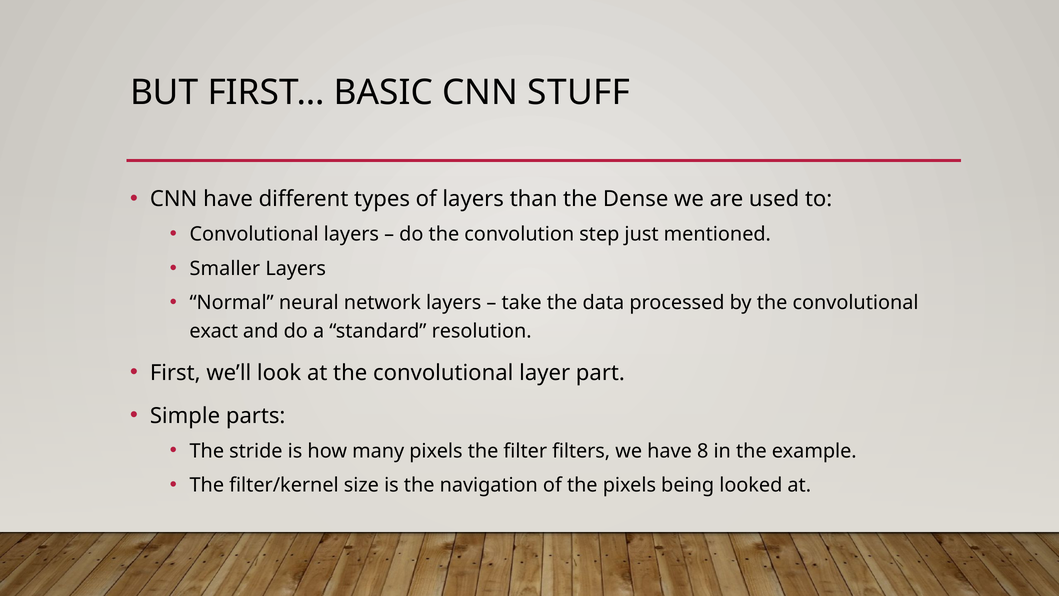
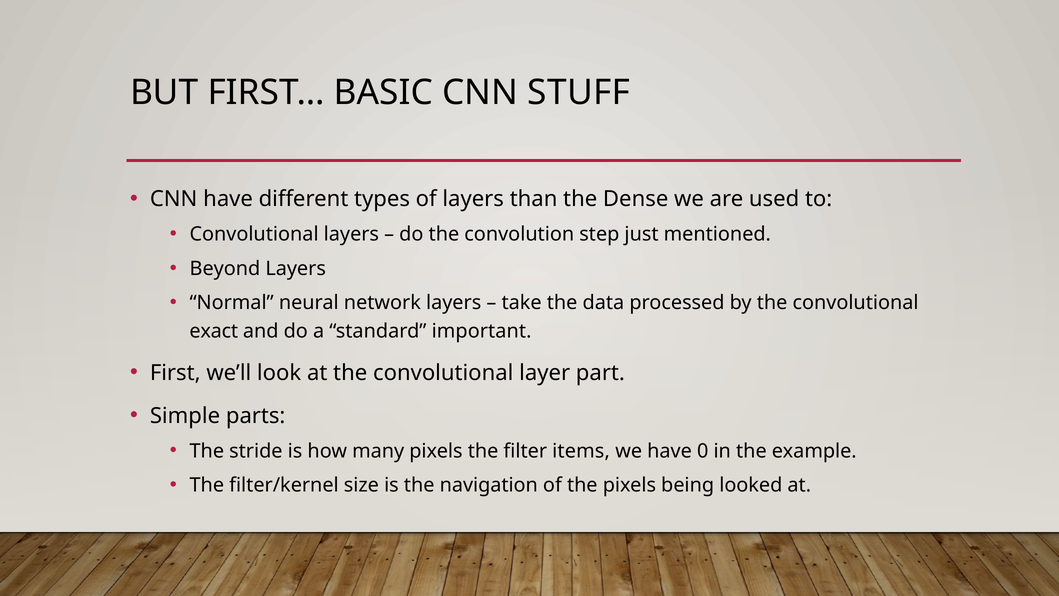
Smaller: Smaller -> Beyond
resolution: resolution -> important
filters: filters -> items
8: 8 -> 0
